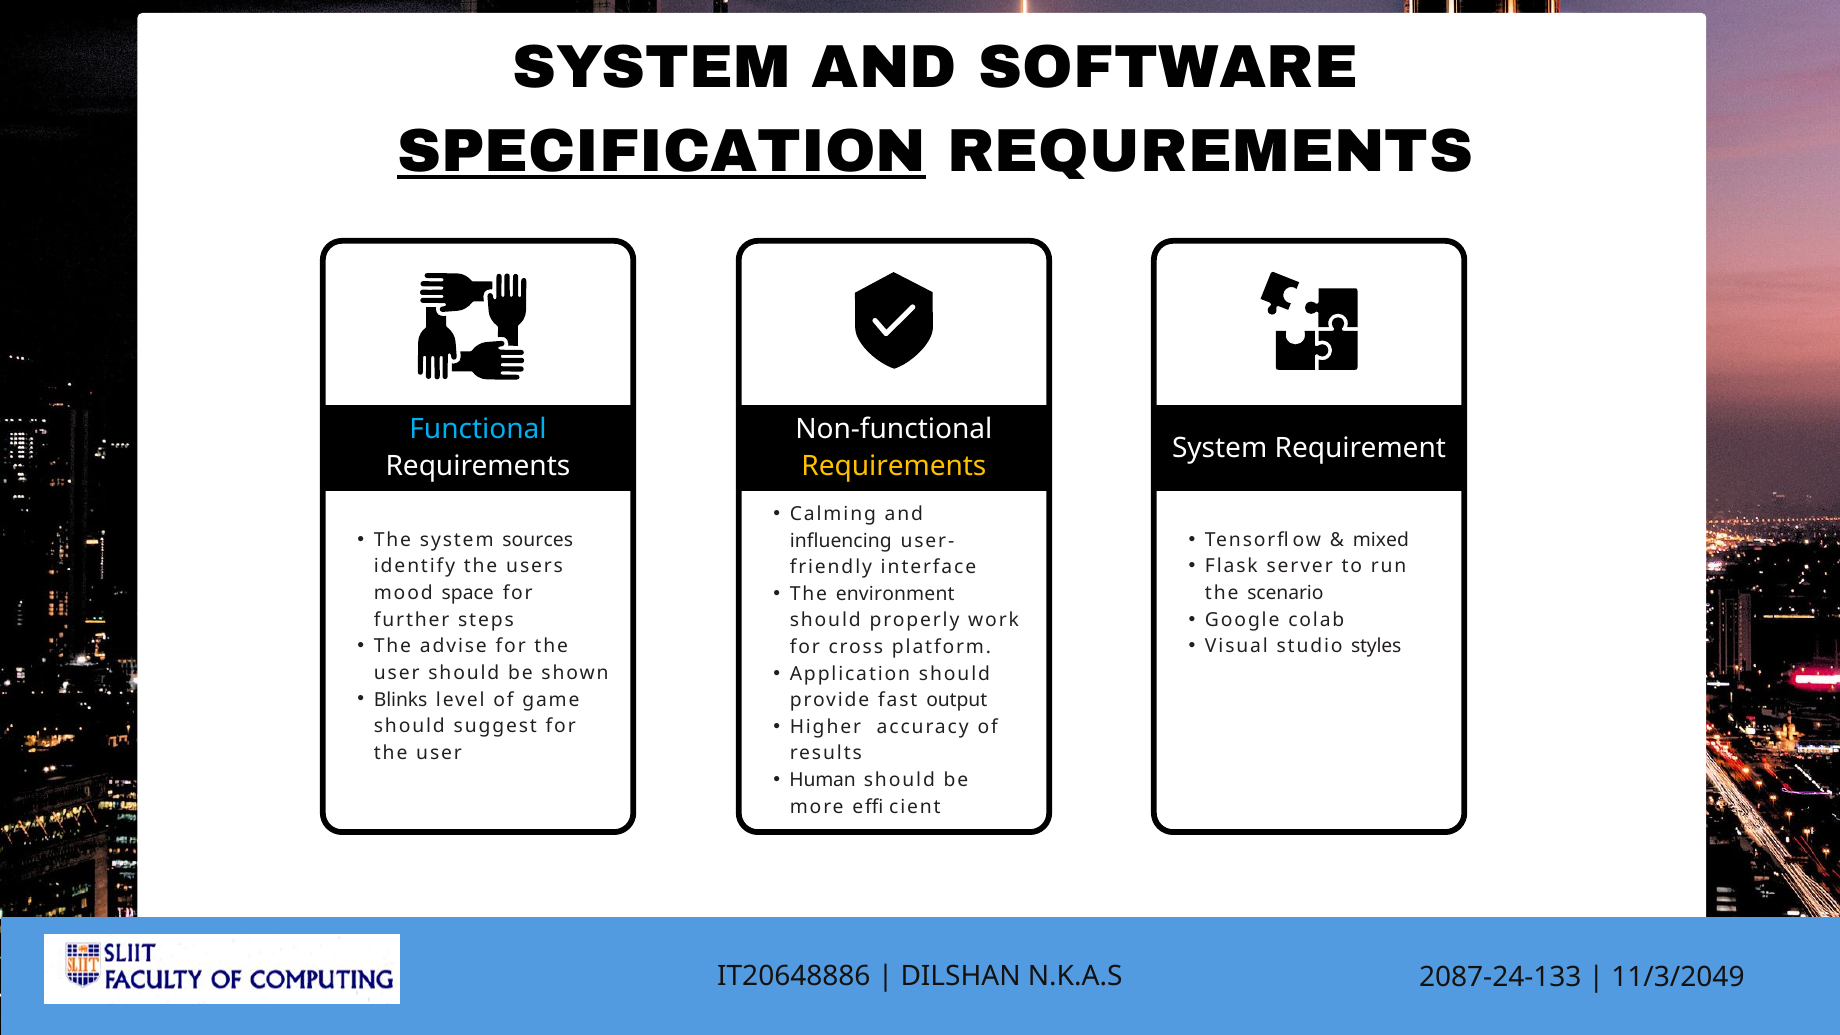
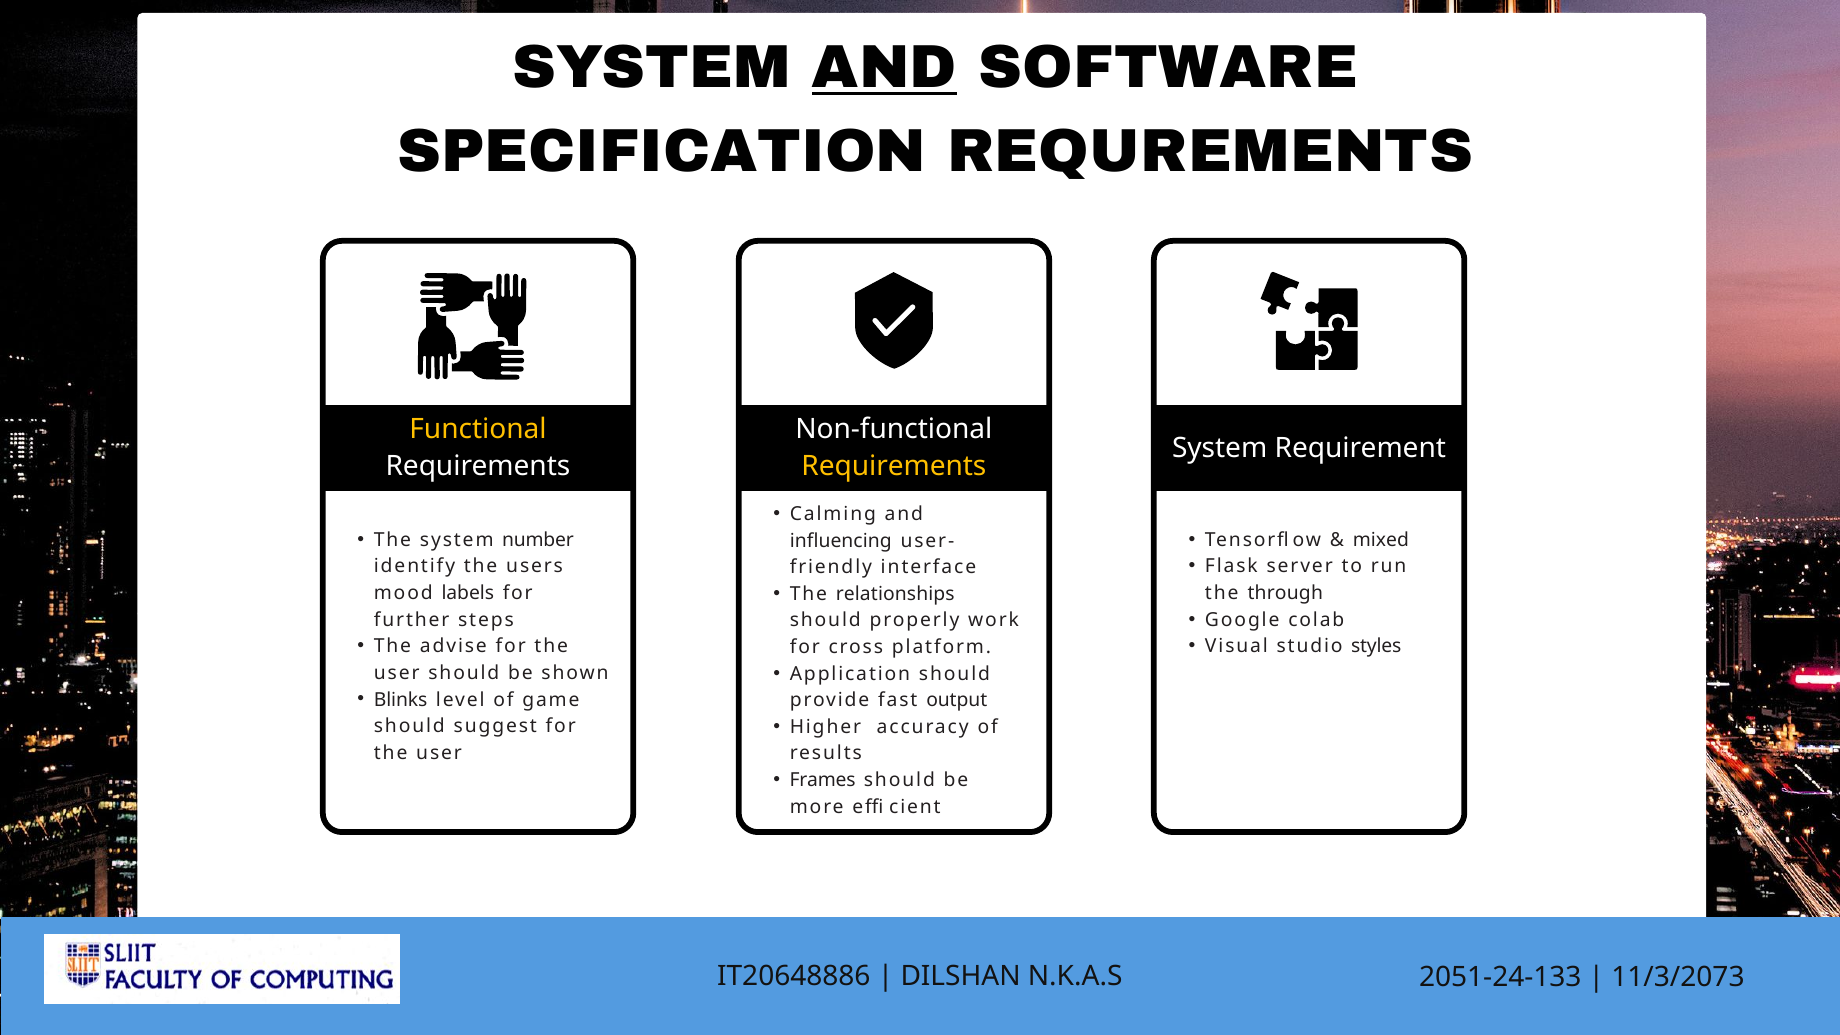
AND at (884, 67) underline: none -> present
SPECIFICATION underline: present -> none
Functional colour: light blue -> yellow
sources: sources -> number
environment: environment -> relationships
space: space -> labels
scenario: scenario -> through
Human: Human -> Frames
2087-24-133: 2087-24-133 -> 2051-24-133
11/3/2049: 11/3/2049 -> 11/3/2073
